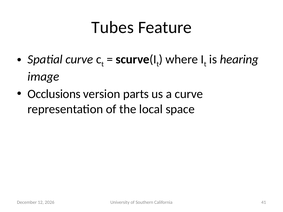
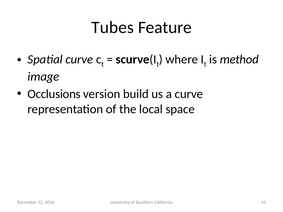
hearing: hearing -> method
parts: parts -> build
